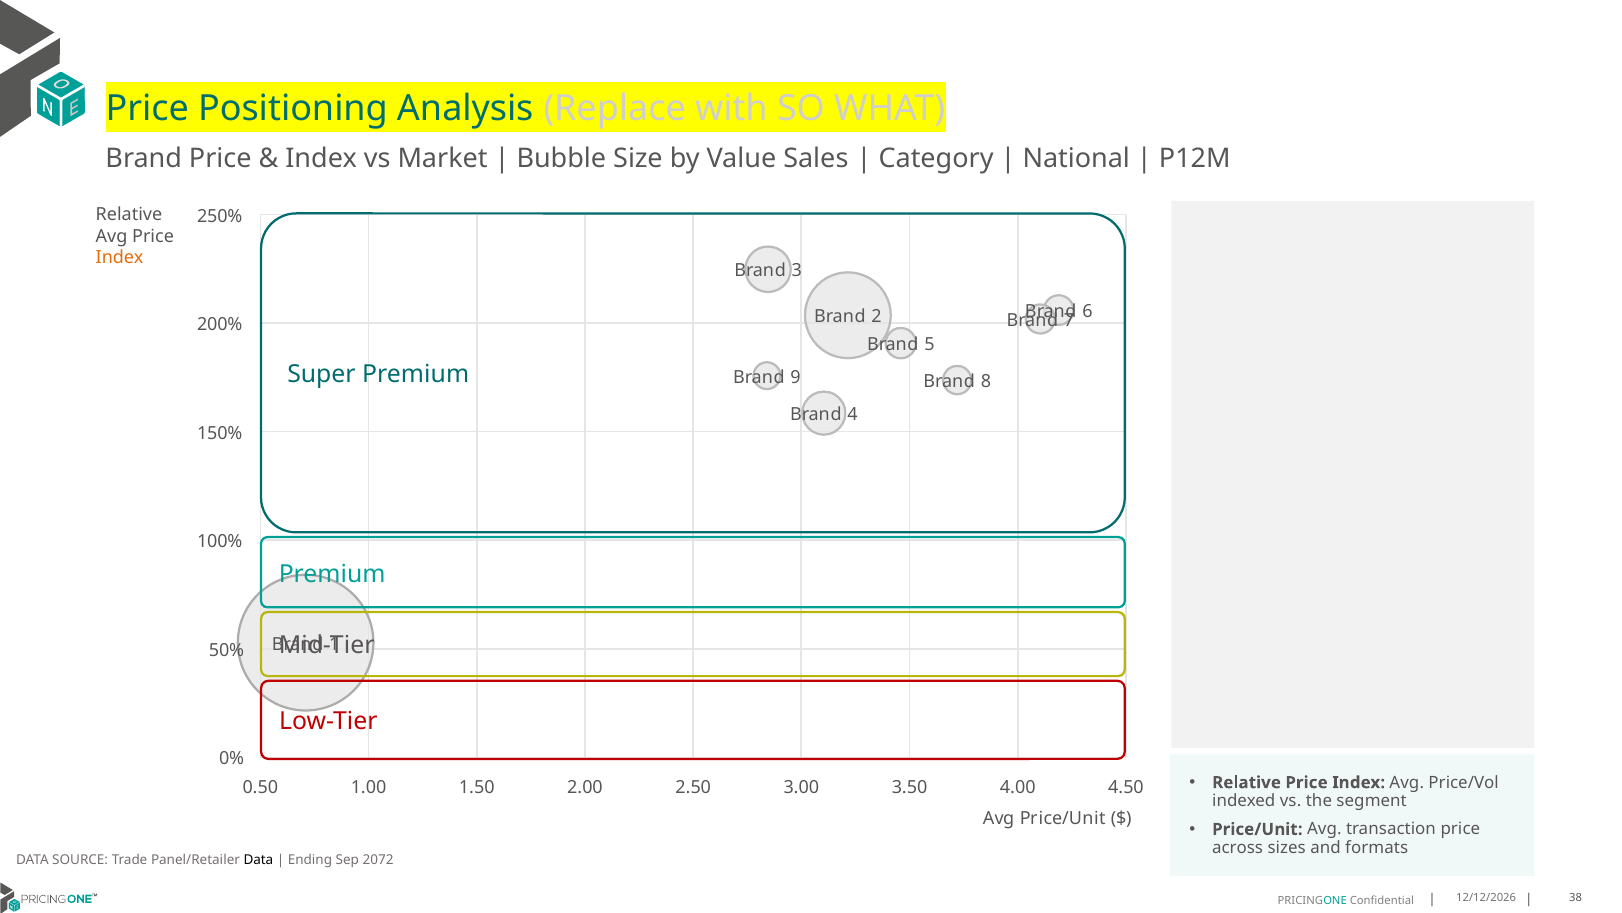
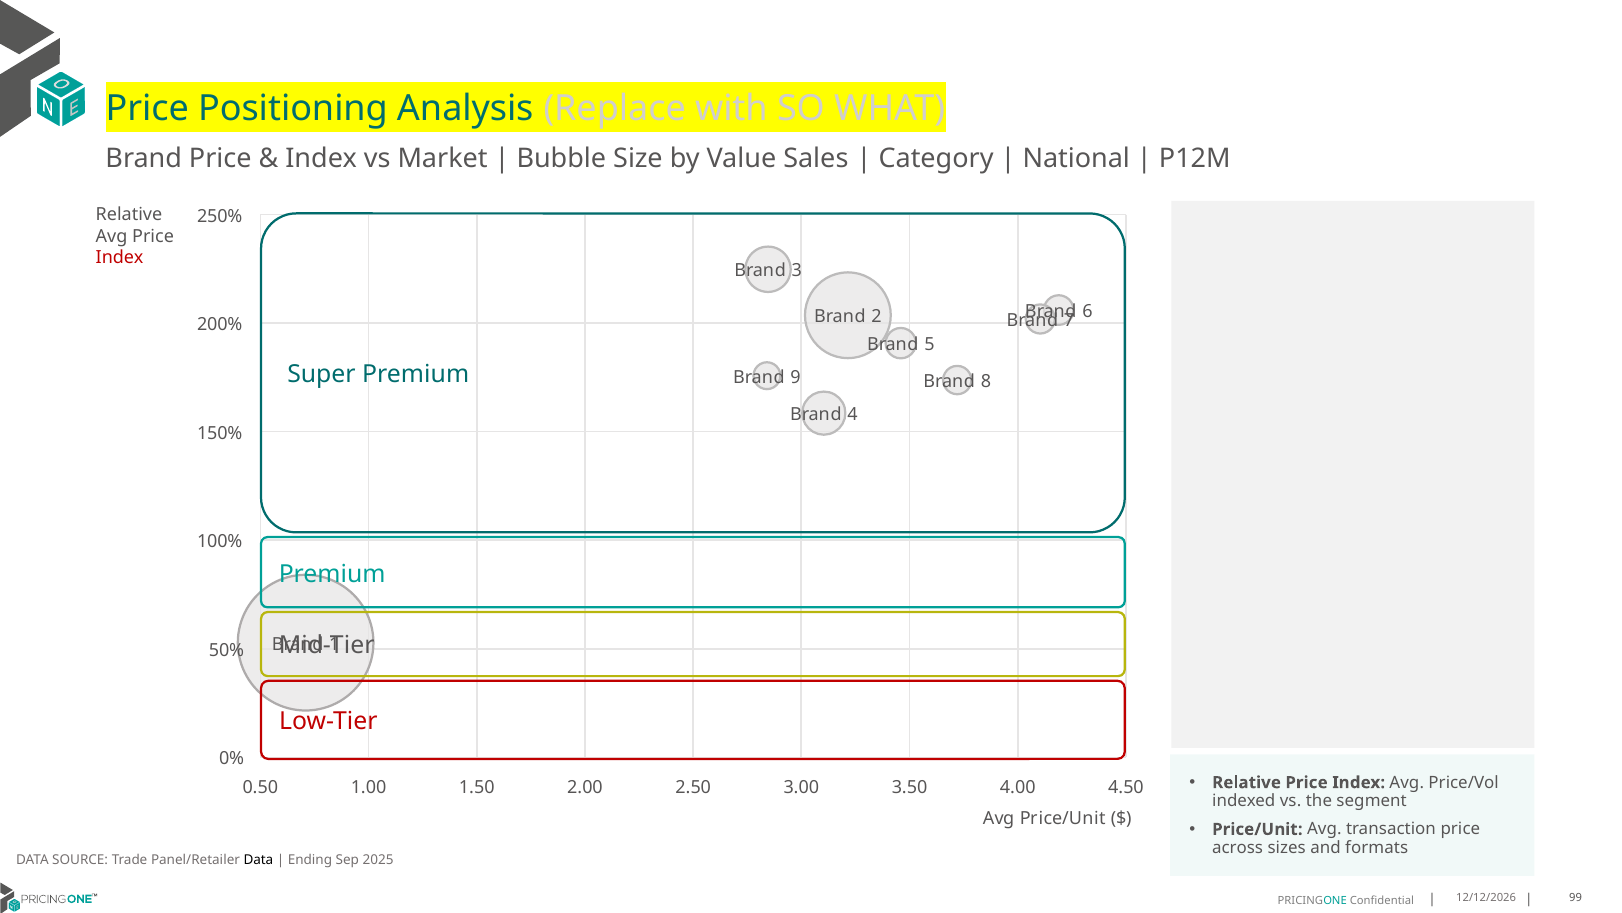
Index at (120, 258) colour: orange -> red
2072: 2072 -> 2025
38: 38 -> 99
